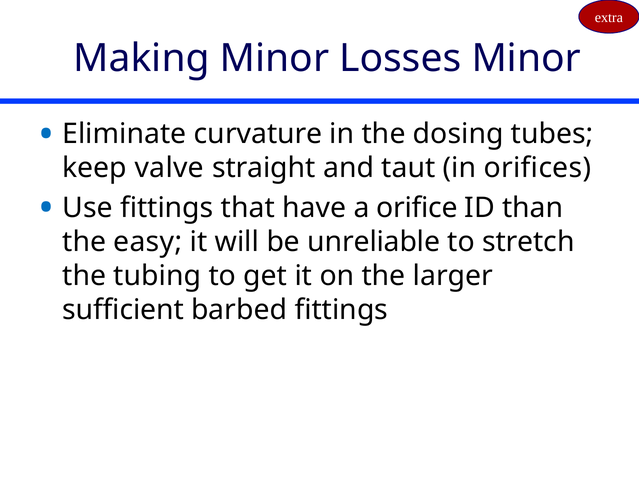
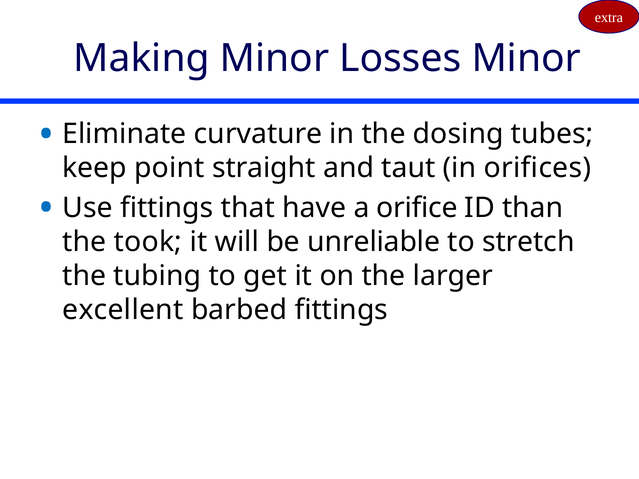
valve: valve -> point
easy: easy -> took
sufficient: sufficient -> excellent
